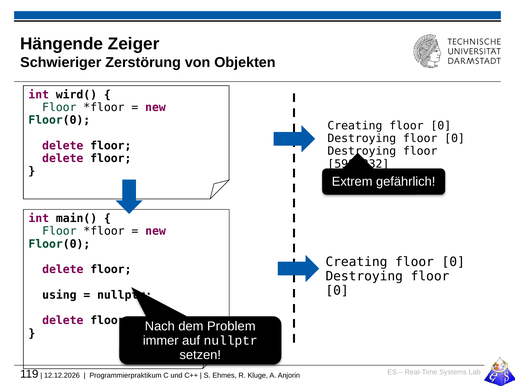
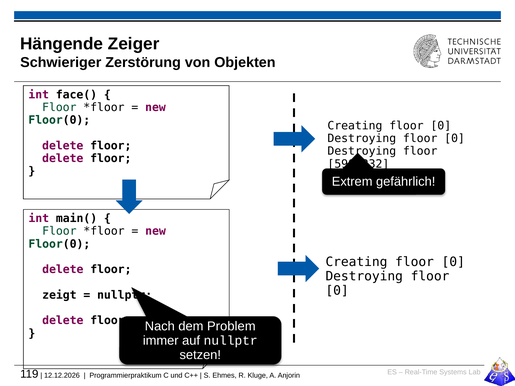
wird(: wird( -> face(
using: using -> zeigt
